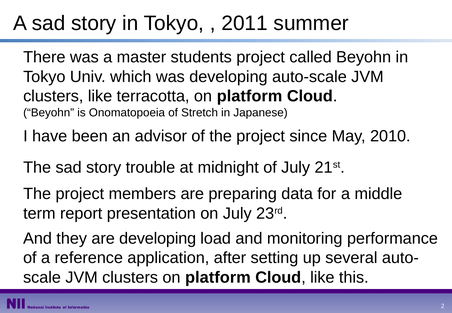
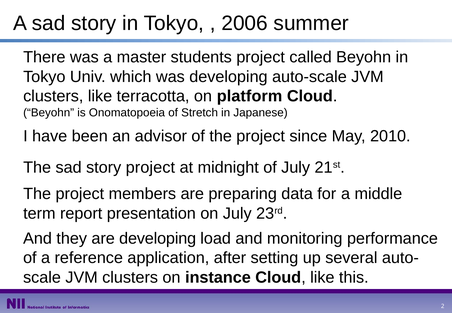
2011: 2011 -> 2006
story trouble: trouble -> project
clusters on platform: platform -> instance
